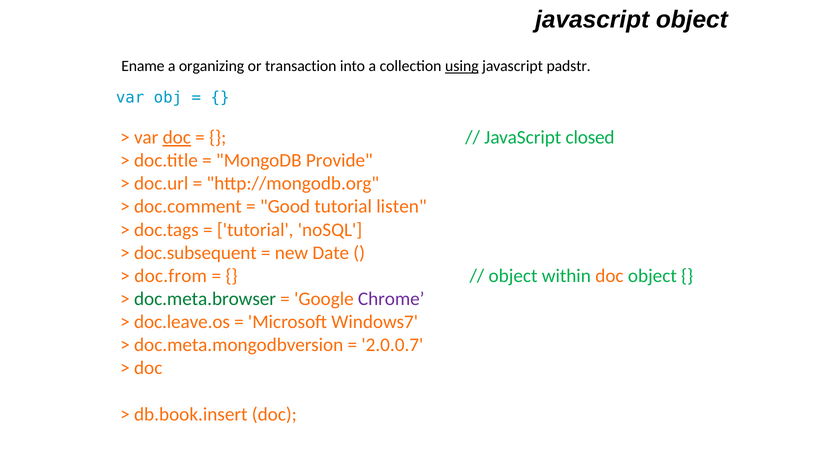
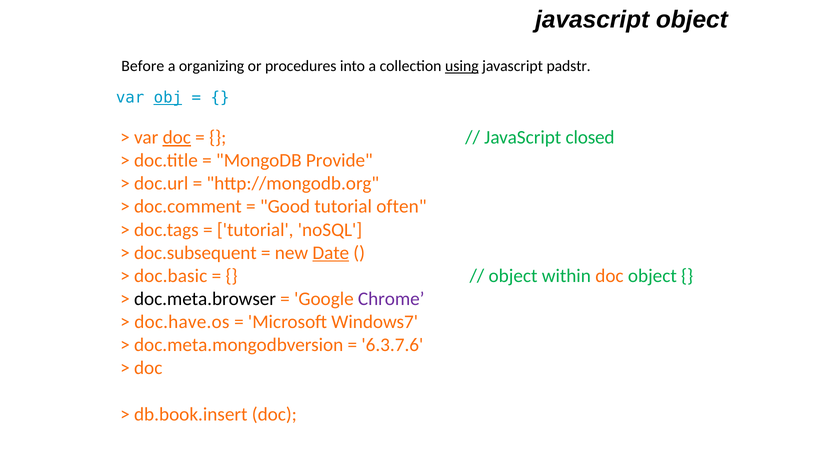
Ename: Ename -> Before
transaction: transaction -> procedures
obj underline: none -> present
listen: listen -> often
Date underline: none -> present
doc.from: doc.from -> doc.basic
doc.meta.browser colour: green -> black
doc.leave.os: doc.leave.os -> doc.have.os
2.0.0.7: 2.0.0.7 -> 6.3.7.6
